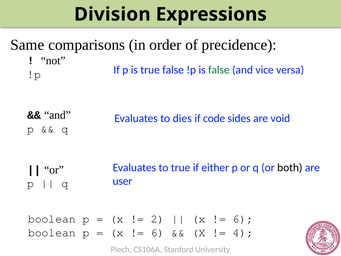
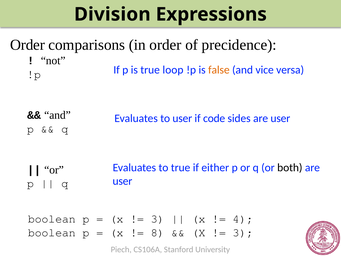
Same at (27, 45): Same -> Order
true false: false -> loop
false at (219, 70) colour: green -> orange
to dies: dies -> user
sides are void: void -> user
2 at (158, 219): 2 -> 3
6 at (243, 219): 6 -> 4
6 at (158, 232): 6 -> 8
4 at (243, 232): 4 -> 3
